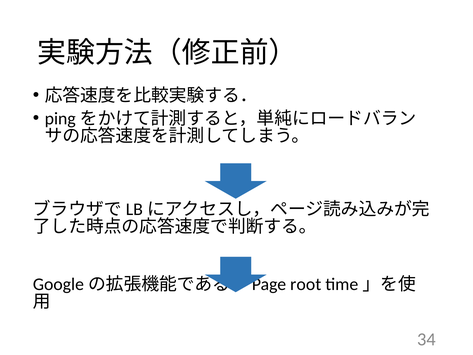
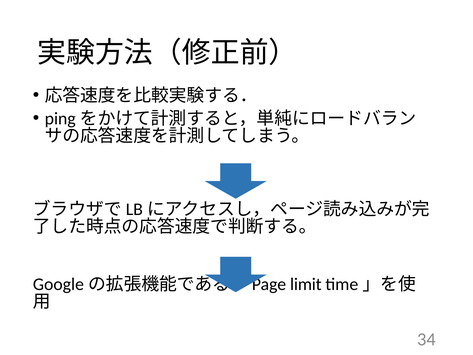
root: root -> limit
